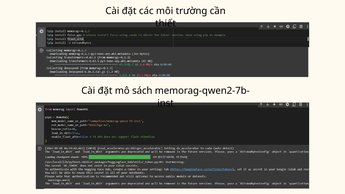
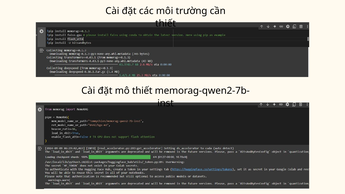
mô sách: sách -> thiết
